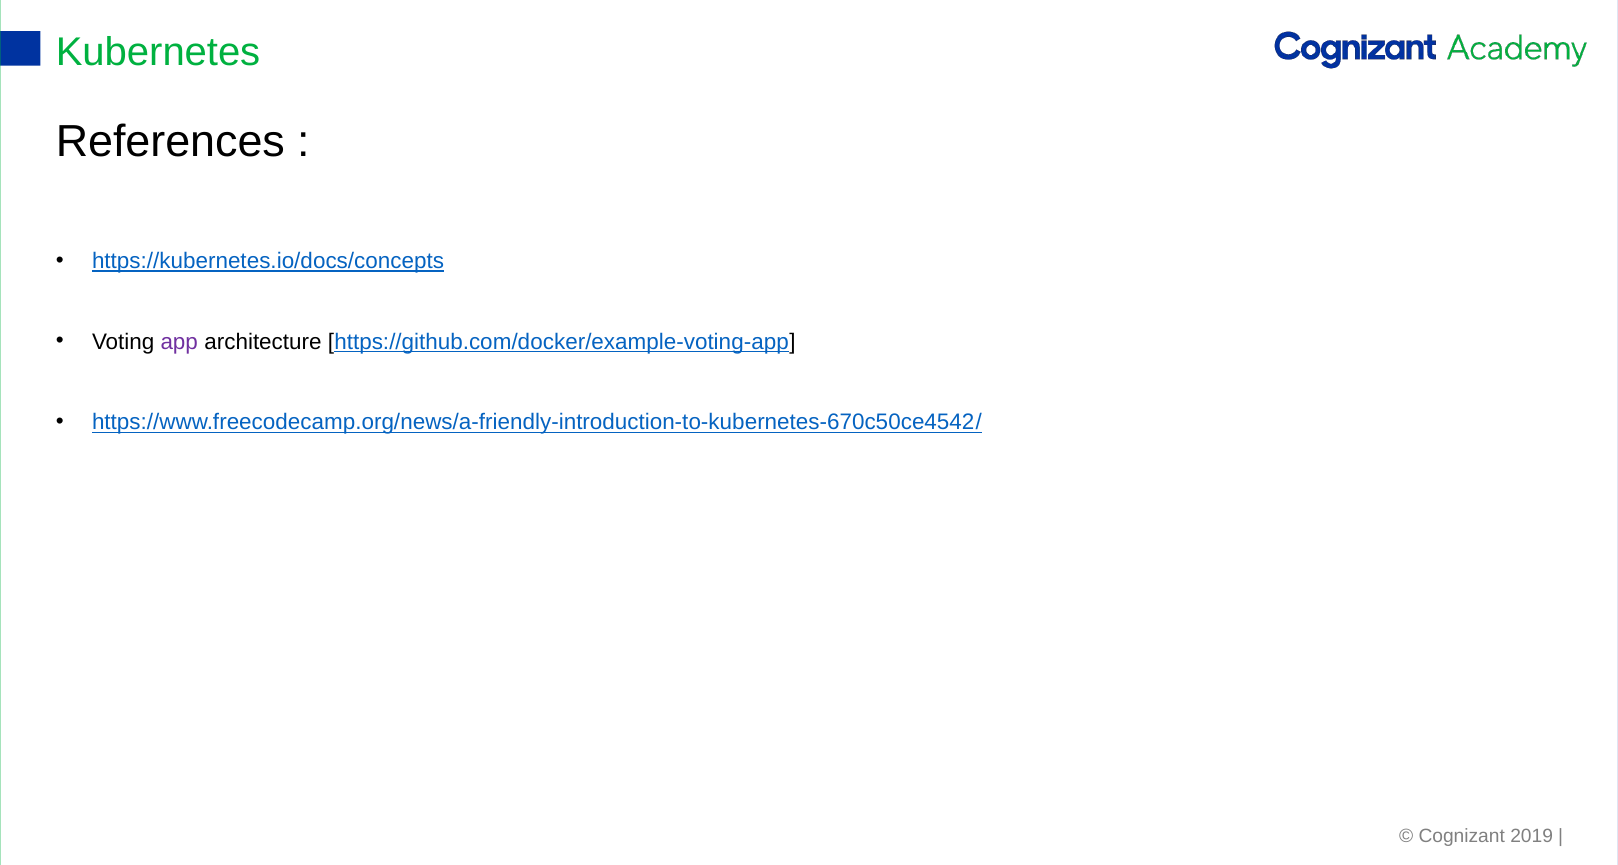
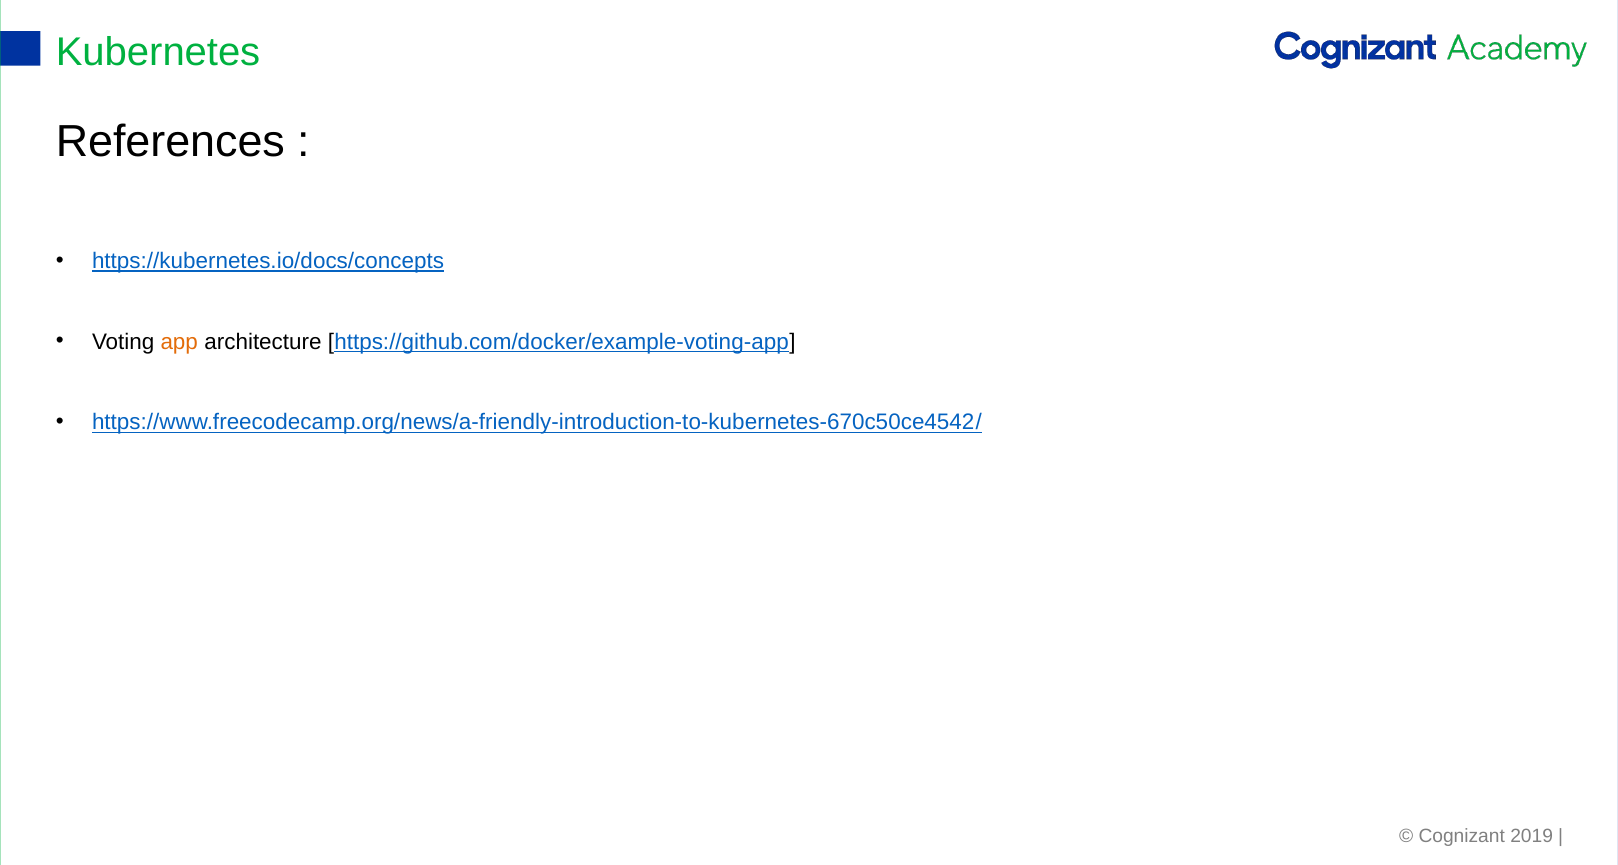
app colour: purple -> orange
